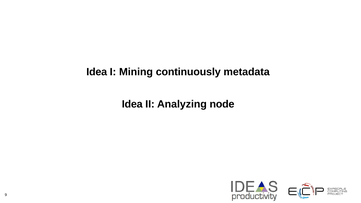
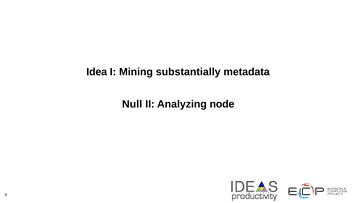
continuously: continuously -> substantially
Idea at (132, 104): Idea -> Null
